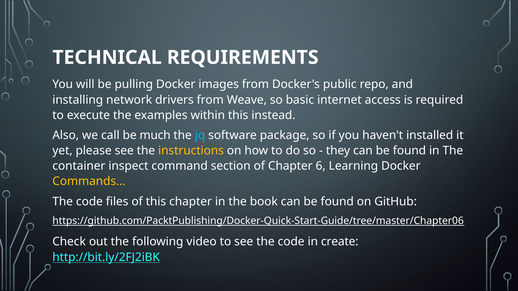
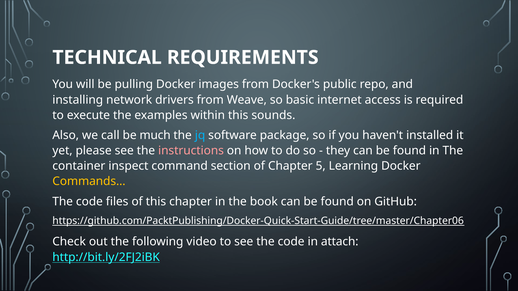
instead: instead -> sounds
instructions colour: yellow -> pink
6: 6 -> 5
create: create -> attach
